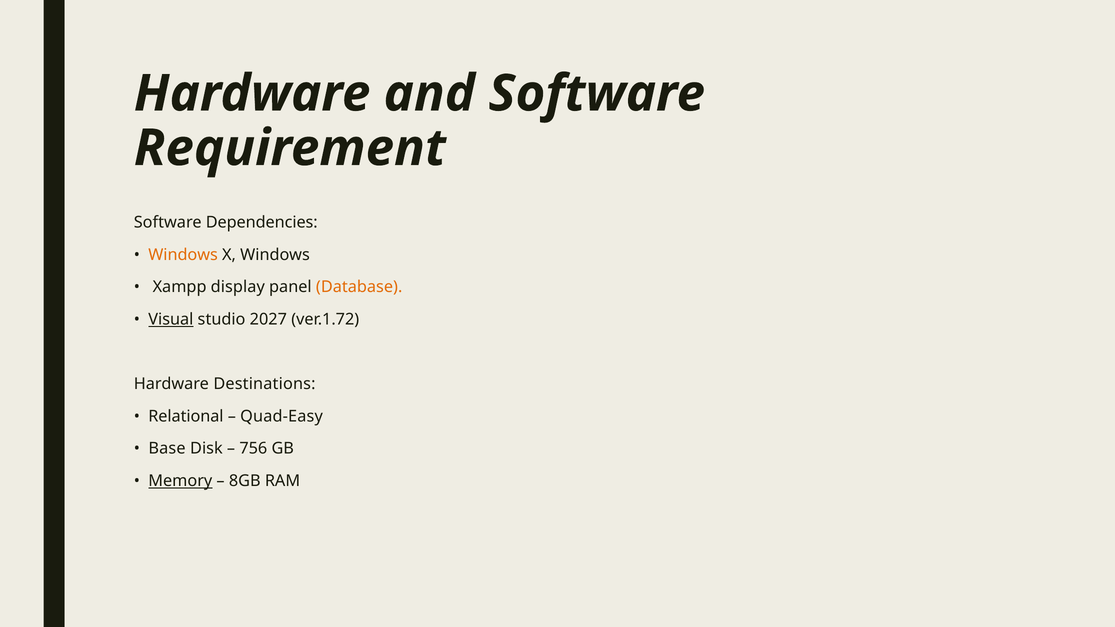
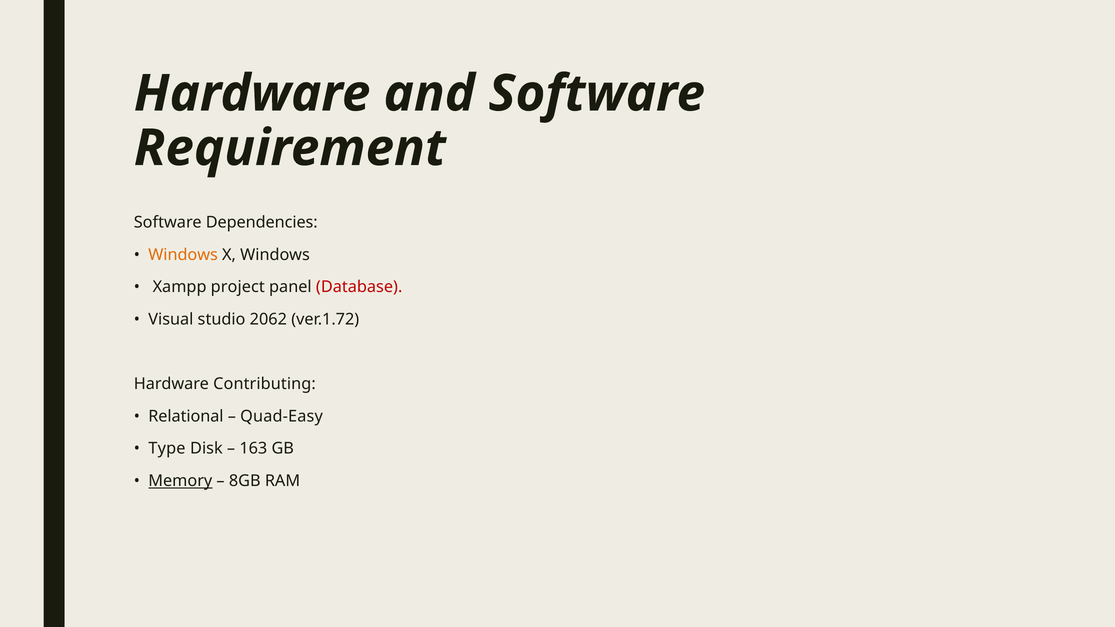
display: display -> project
Database colour: orange -> red
Visual underline: present -> none
2027: 2027 -> 2062
Destinations: Destinations -> Contributing
Base: Base -> Type
756: 756 -> 163
